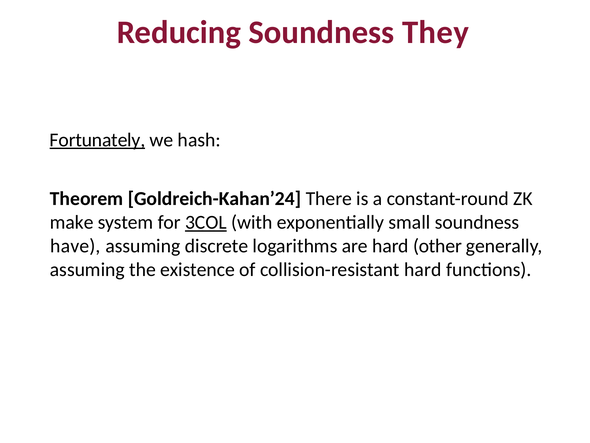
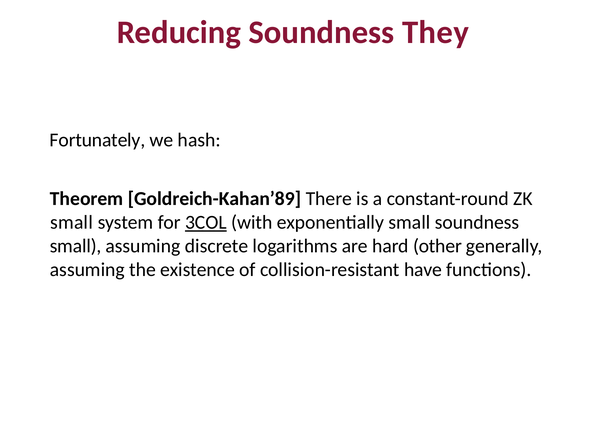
Fortunately underline: present -> none
Goldreich-Kahan’24: Goldreich-Kahan’24 -> Goldreich-Kahan’89
make at (72, 222): make -> small
have at (75, 246): have -> small
collision-resistant hard: hard -> have
